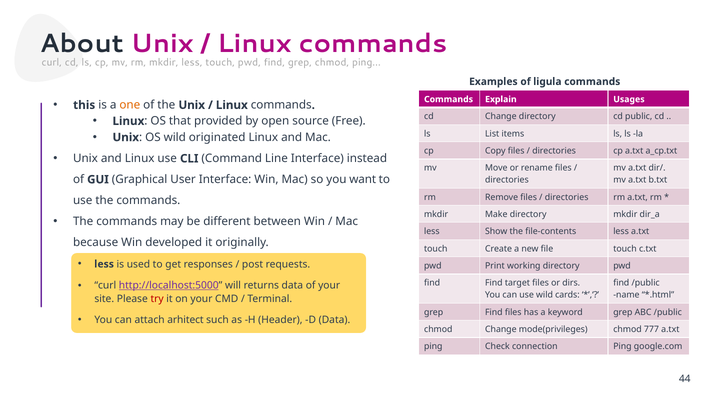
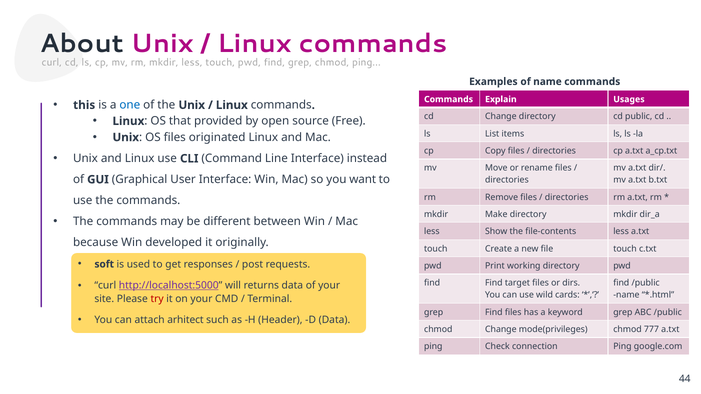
of ligula: ligula -> name
one colour: orange -> blue
OS wild: wild -> files
less at (104, 264): less -> soft
